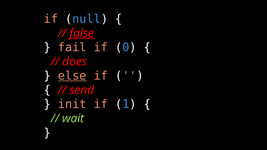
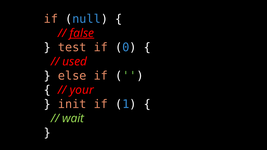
fail: fail -> test
does: does -> used
else underline: present -> none
send: send -> your
